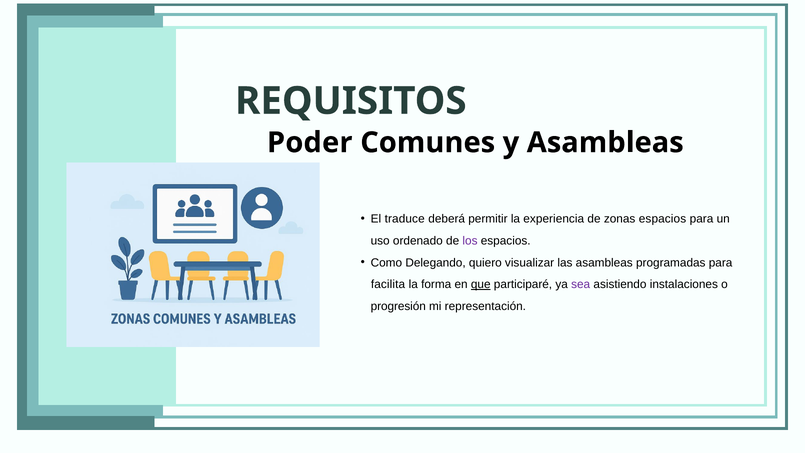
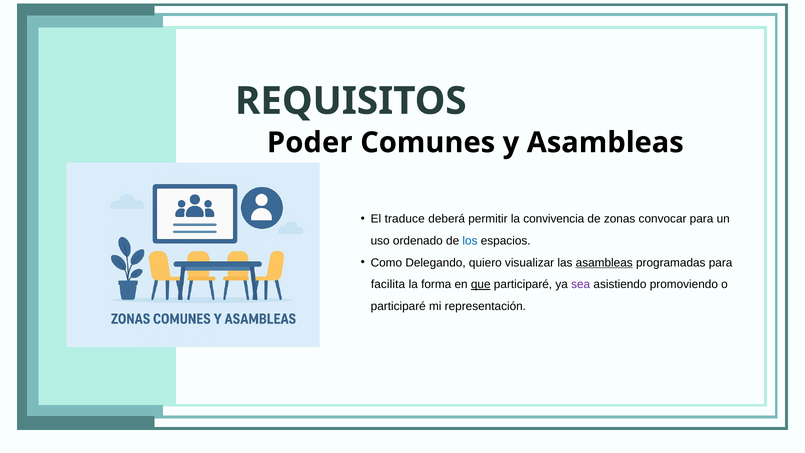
experiencia: experiencia -> convivencia
zonas espacios: espacios -> convocar
los colour: purple -> blue
asambleas at (604, 263) underline: none -> present
instalaciones: instalaciones -> promoviendo
progresión at (398, 306): progresión -> participaré
